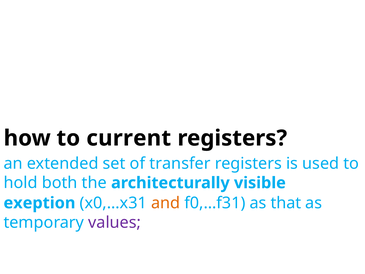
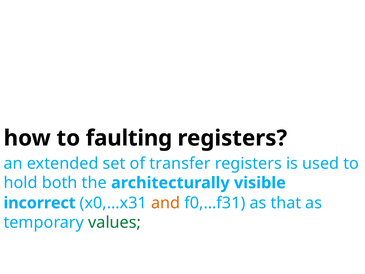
current: current -> faulting
exeption: exeption -> incorrect
values colour: purple -> green
